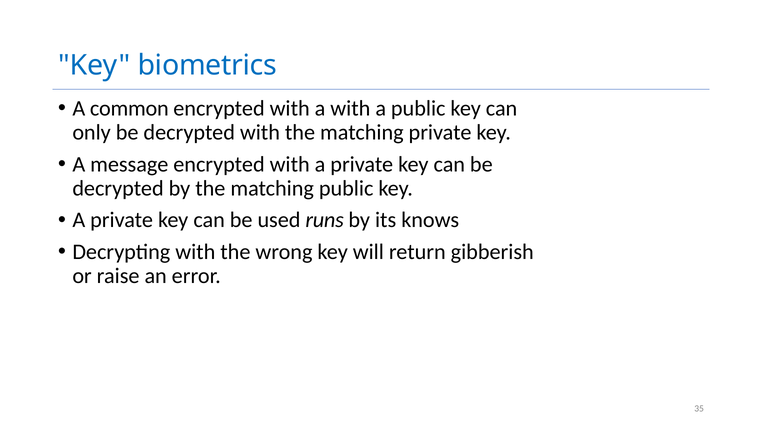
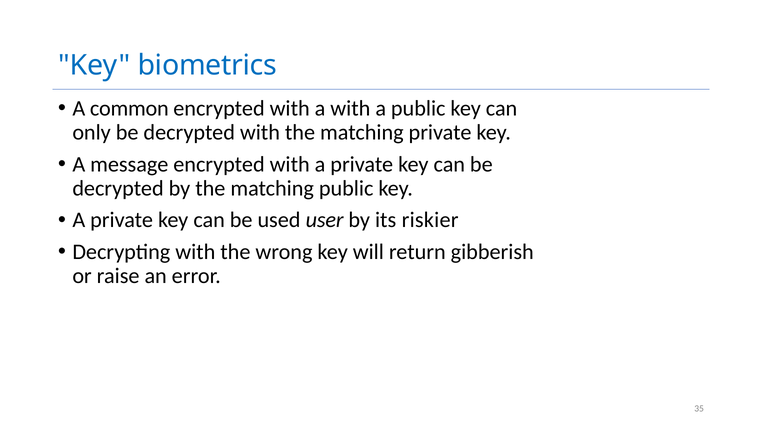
runs: runs -> user
knows: knows -> riskier
